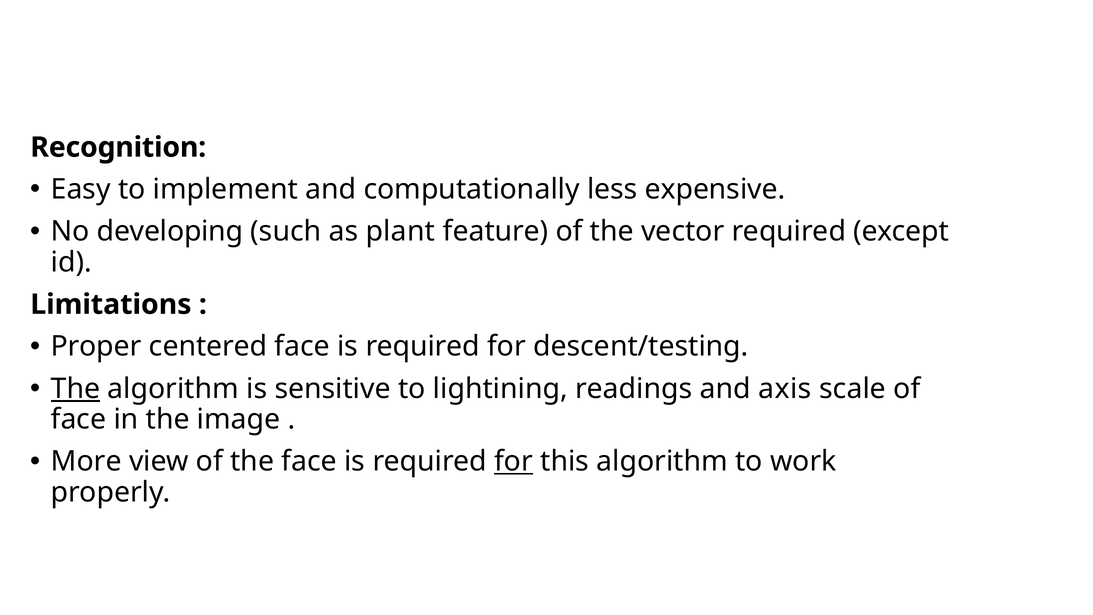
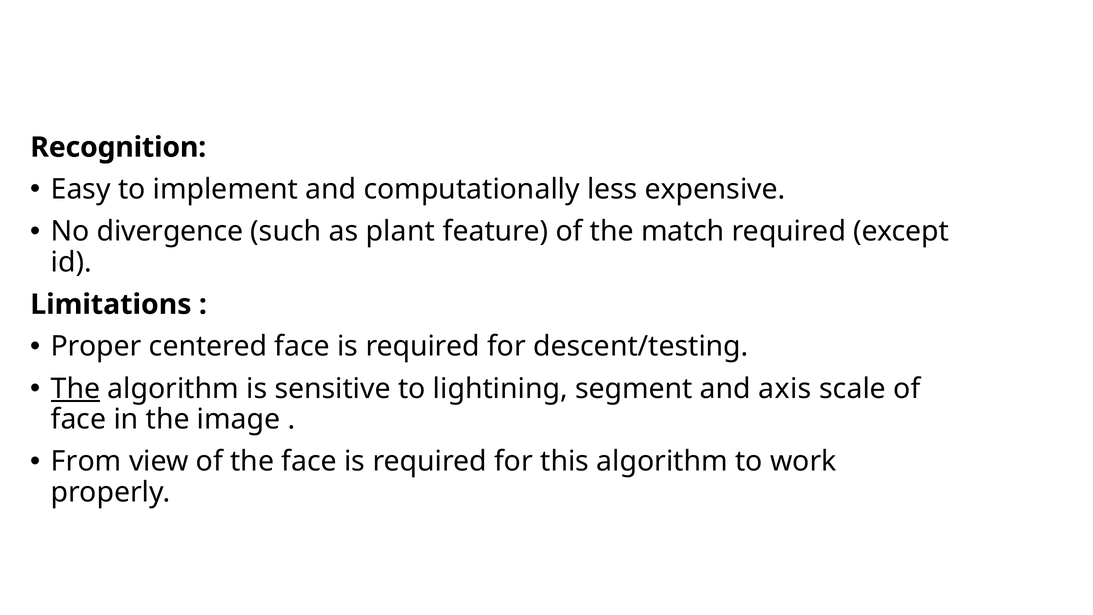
developing: developing -> divergence
vector: vector -> match
readings: readings -> segment
More: More -> From
for at (513, 461) underline: present -> none
